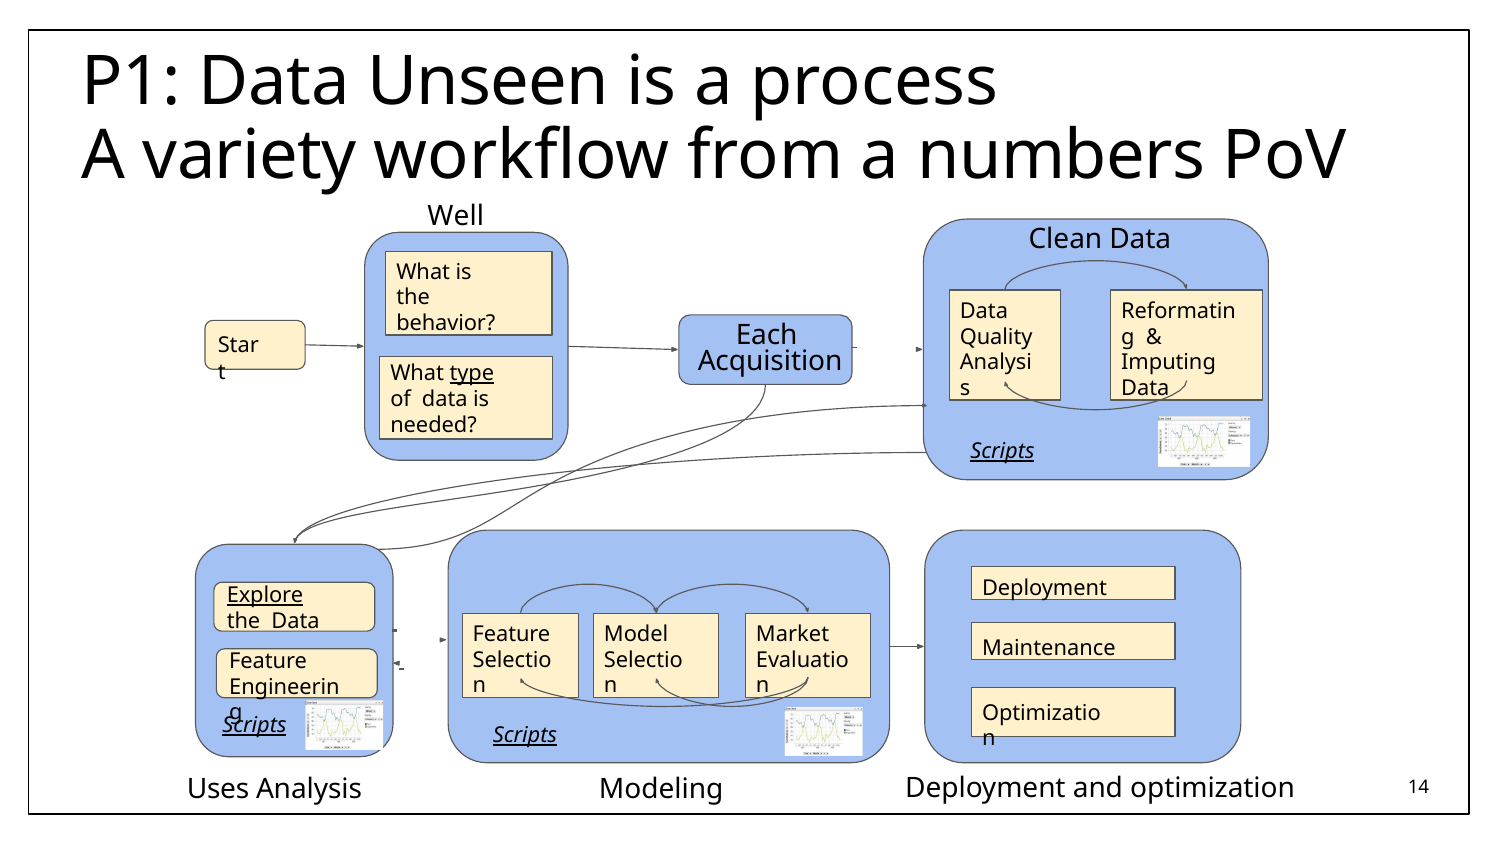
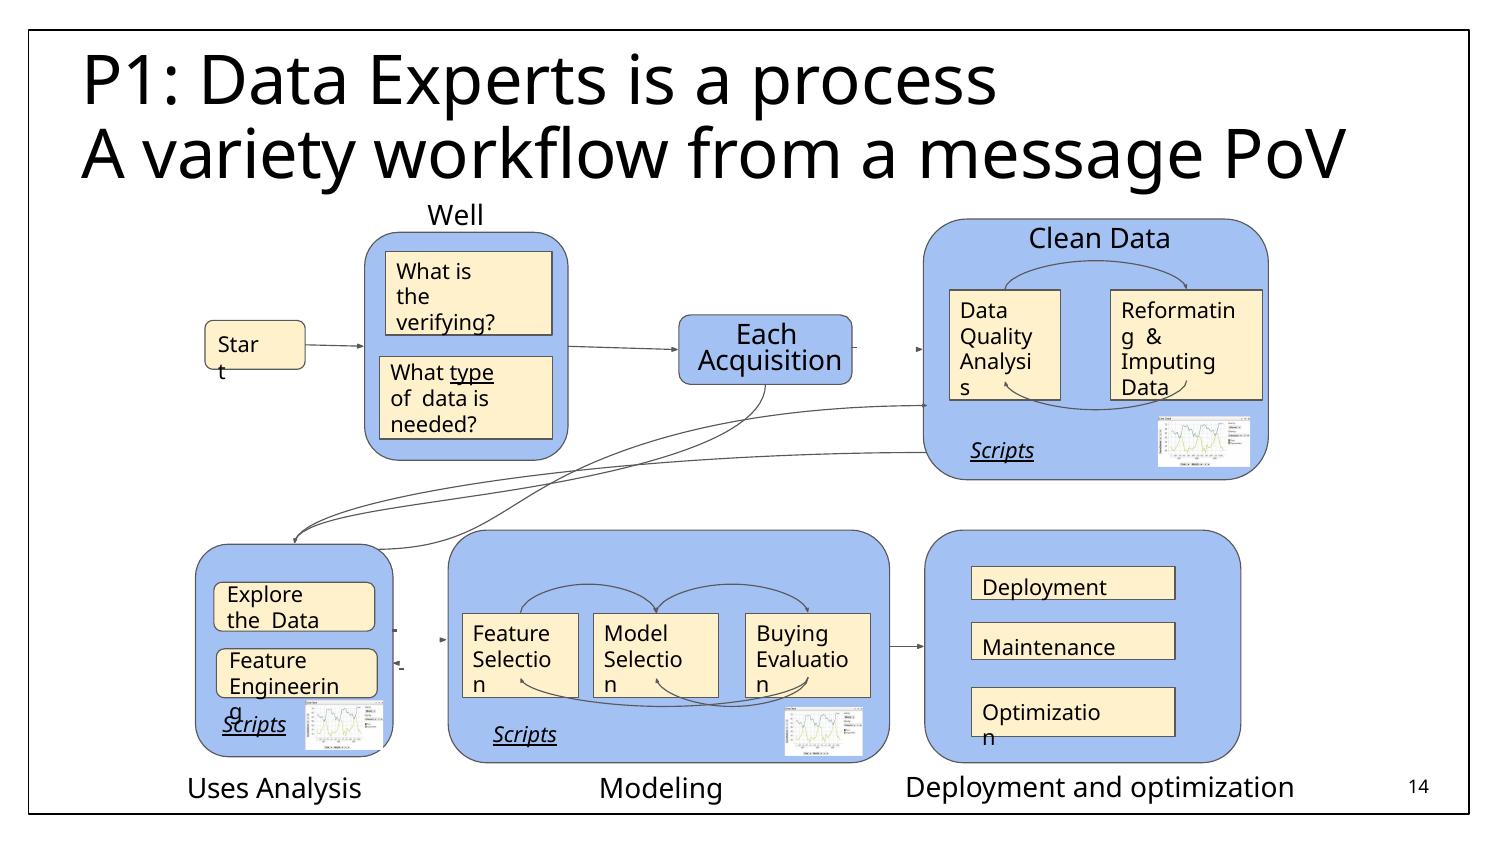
Unseen: Unseen -> Experts
numbers: numbers -> message
behavior: behavior -> verifying
Explore underline: present -> none
Market: Market -> Buying
